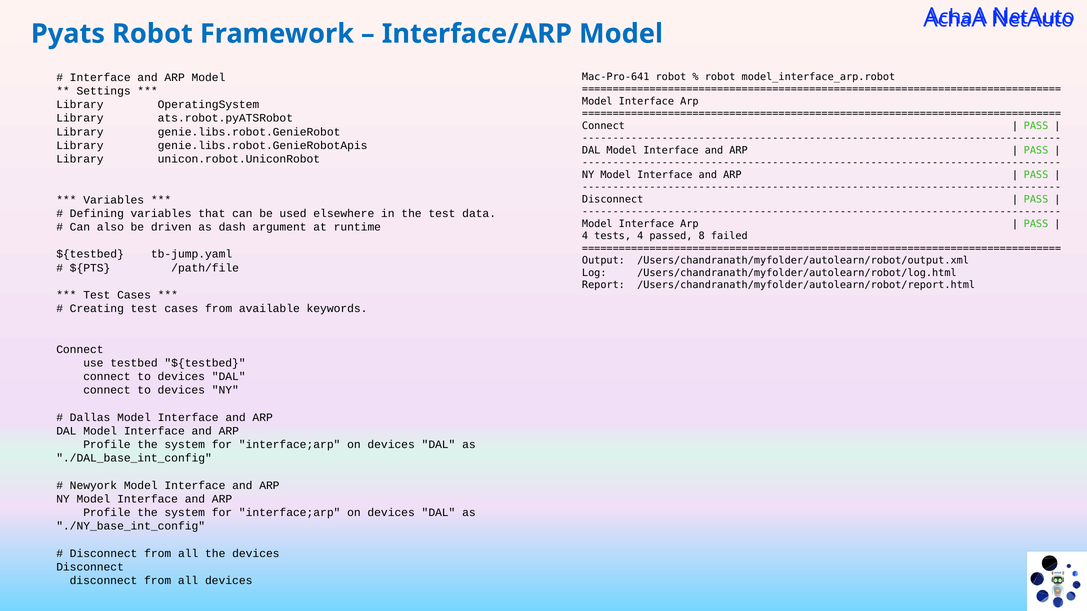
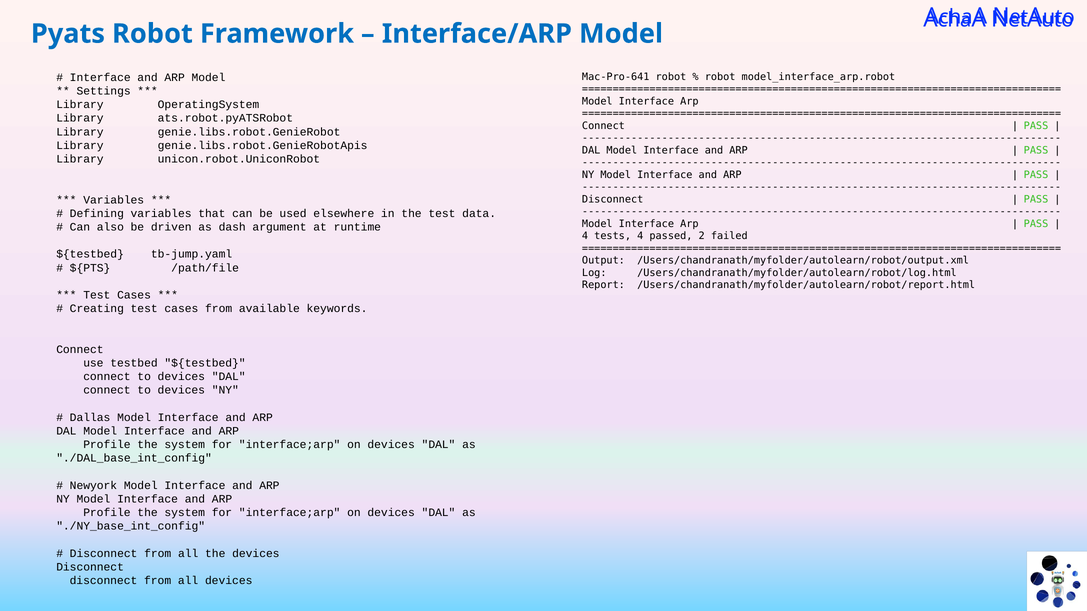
8: 8 -> 2
